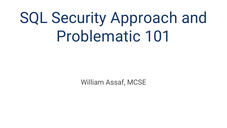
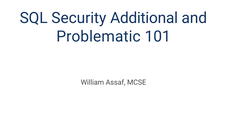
Approach: Approach -> Additional
